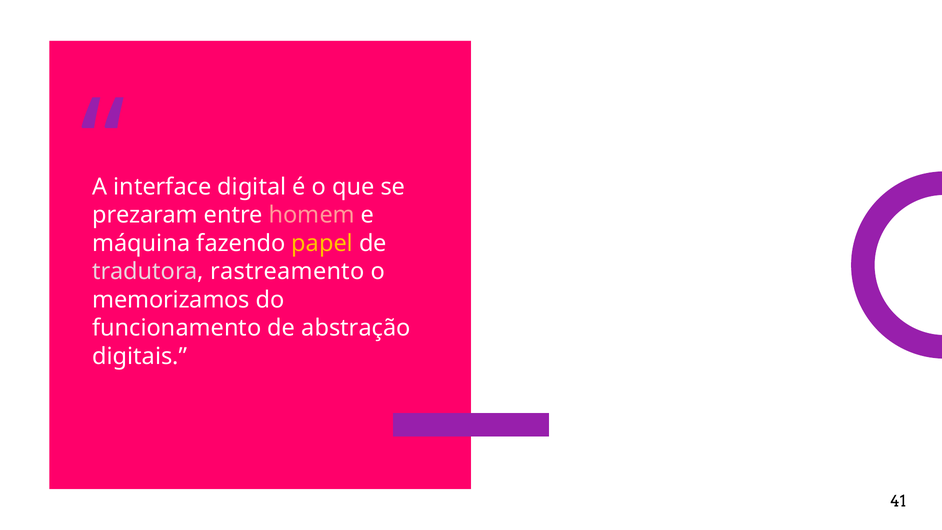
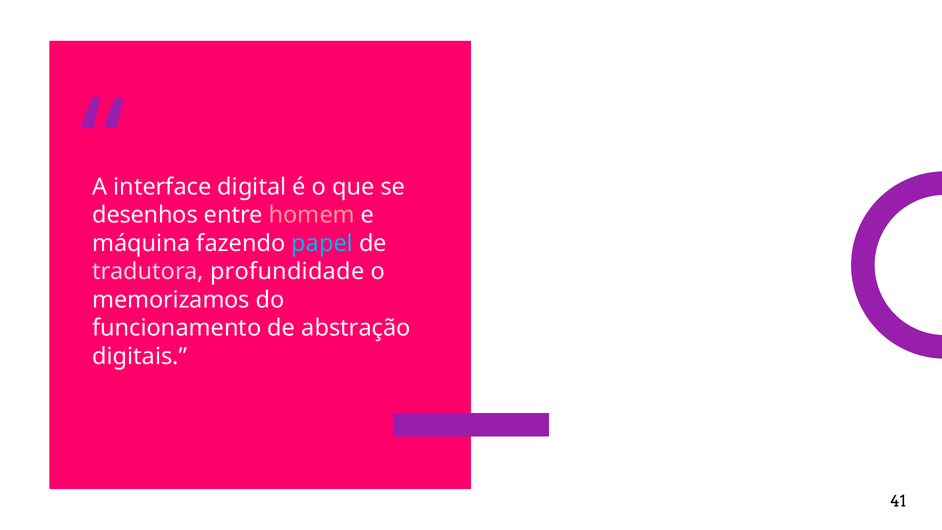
prezaram: prezaram -> desenhos
papel colour: yellow -> light blue
rastreamento: rastreamento -> profundidade
